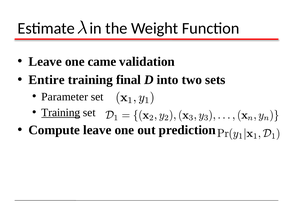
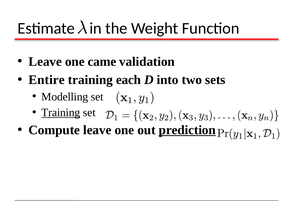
final: final -> each
Parameter: Parameter -> Modelling
prediction underline: none -> present
